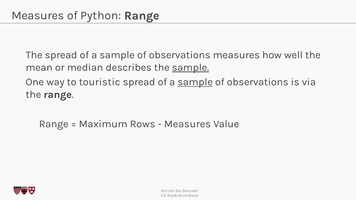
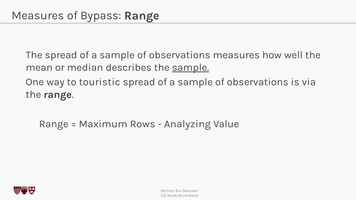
Python: Python -> Bypass
sample at (195, 82) underline: present -> none
Measures at (187, 124): Measures -> Analyzing
